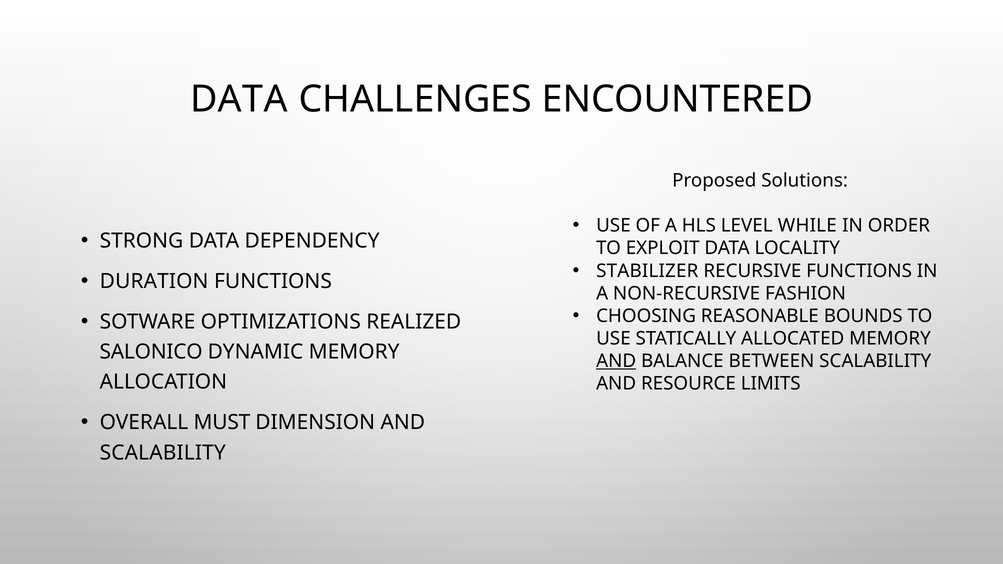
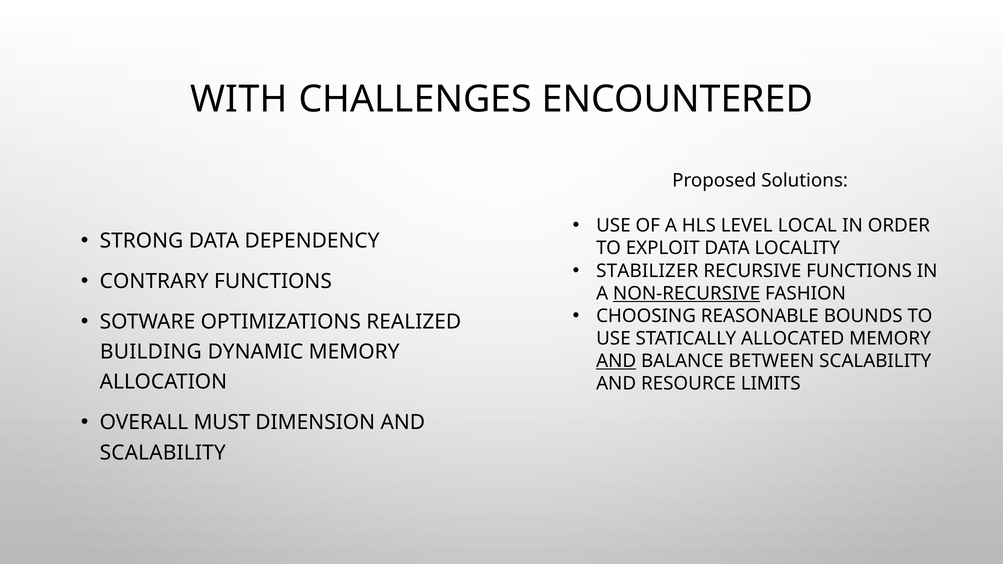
DATA at (239, 99): DATA -> WITH
WHILE: WHILE -> LOCAL
DURATION: DURATION -> CONTRARY
NON-RECURSIVE underline: none -> present
SALONICO: SALONICO -> BUILDING
